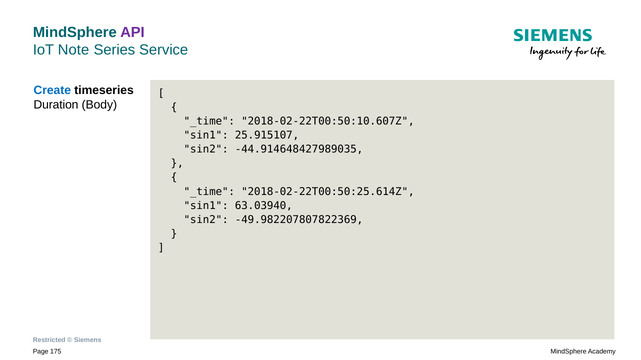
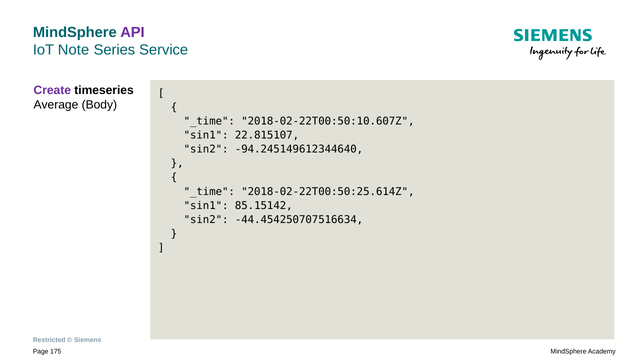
Create colour: blue -> purple
Duration: Duration -> Average
25.915107: 25.915107 -> 22.815107
-44.914648427989035: -44.914648427989035 -> -94.245149612344640
63.03940: 63.03940 -> 85.15142
-49.982207807822369: -49.982207807822369 -> -44.454250707516634
